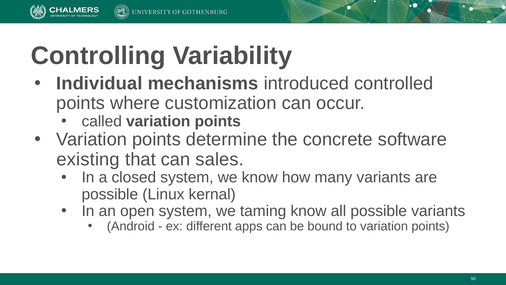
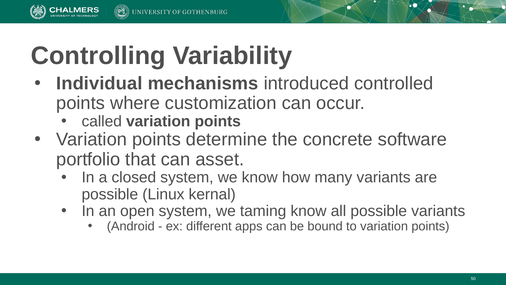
existing: existing -> portfolio
sales: sales -> asset
